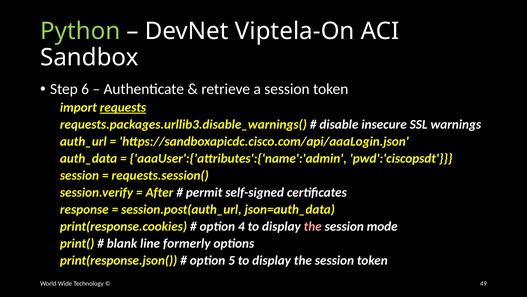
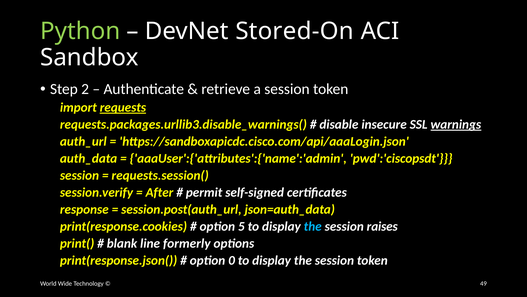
Viptela-On: Viptela-On -> Stored-On
6: 6 -> 2
warnings underline: none -> present
4: 4 -> 5
the at (313, 226) colour: pink -> light blue
mode: mode -> raises
5: 5 -> 0
